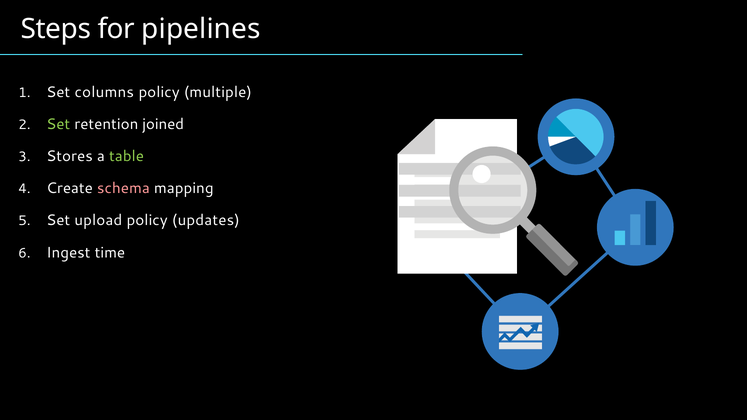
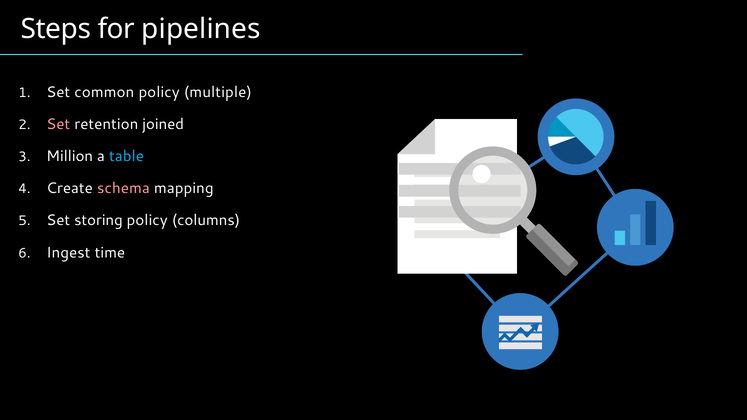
columns: columns -> common
Set at (58, 124) colour: light green -> pink
Stores: Stores -> Million
table colour: light green -> light blue
upload: upload -> storing
updates: updates -> columns
